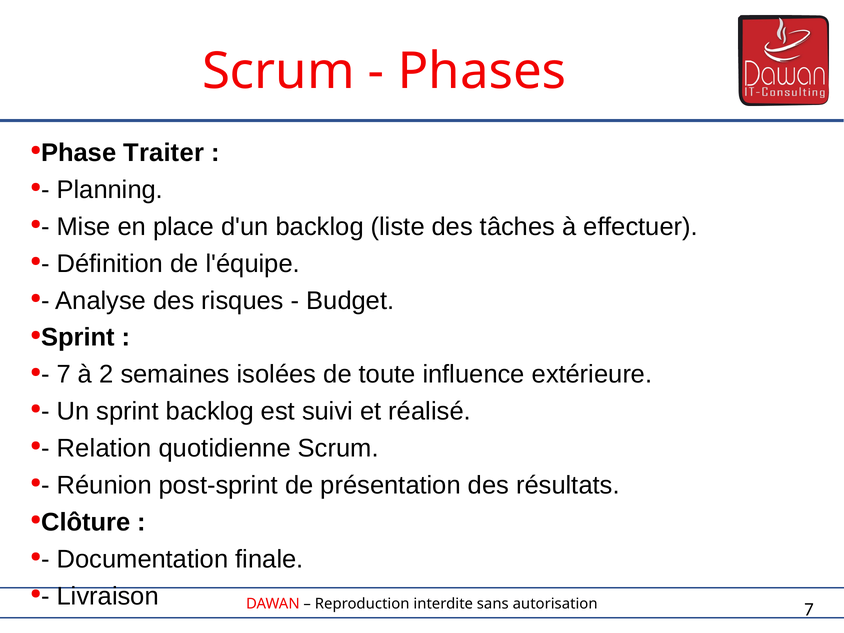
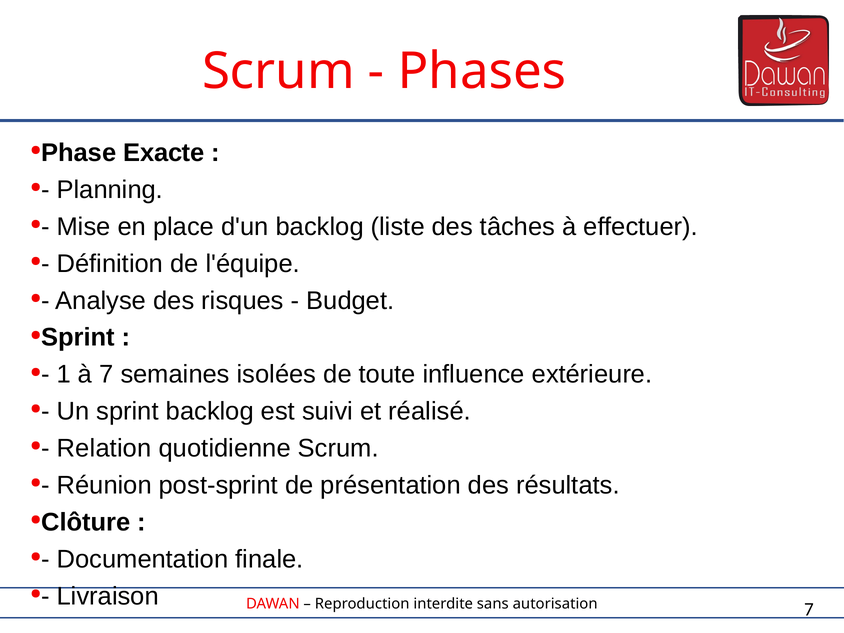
Traiter: Traiter -> Exacte
7 at (64, 374): 7 -> 1
à 2: 2 -> 7
